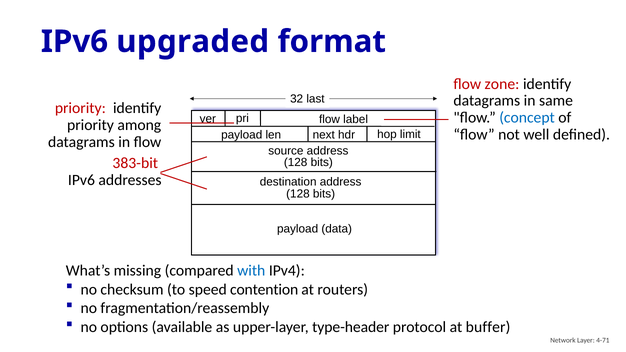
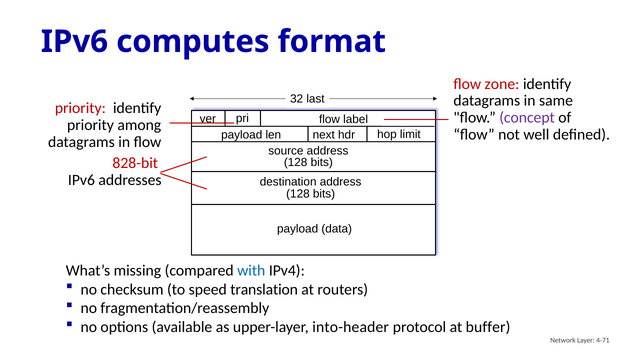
upgraded: upgraded -> computes
concept colour: blue -> purple
383-bit: 383-bit -> 828-bit
contention: contention -> translation
type-header: type-header -> into-header
